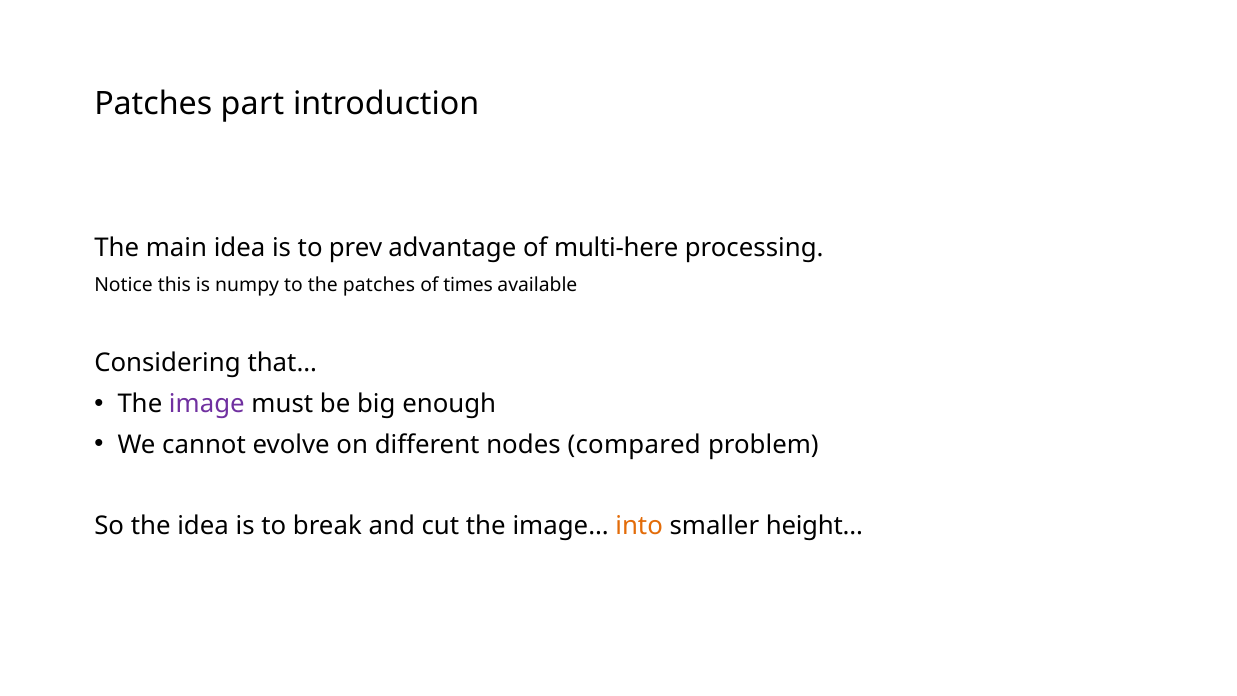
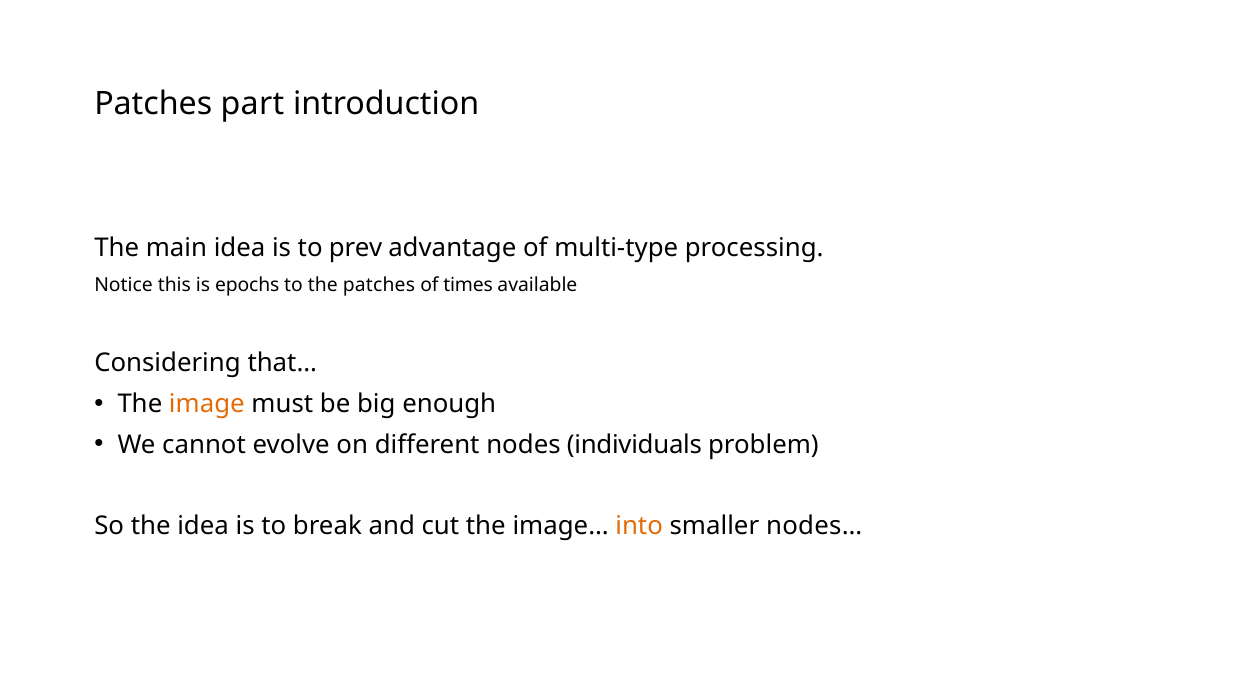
multi-here: multi-here -> multi-type
numpy: numpy -> epochs
image colour: purple -> orange
compared: compared -> individuals
height…: height… -> nodes…
